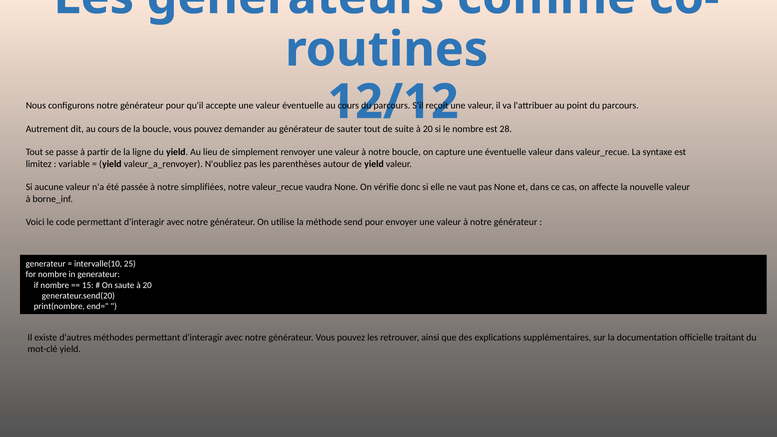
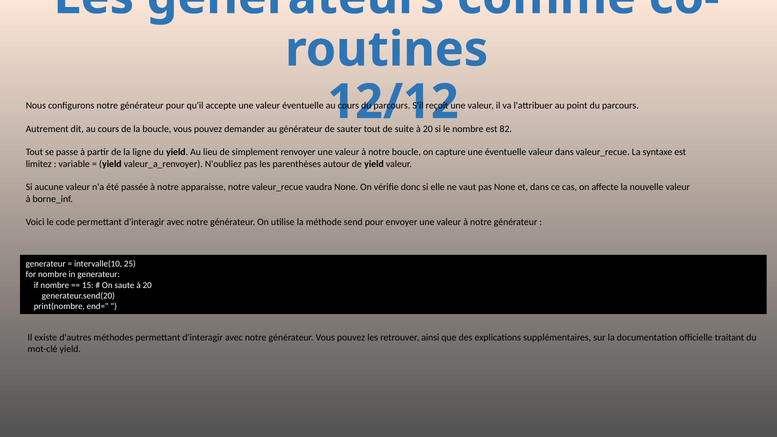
28: 28 -> 82
simplifiées: simplifiées -> apparaisse
